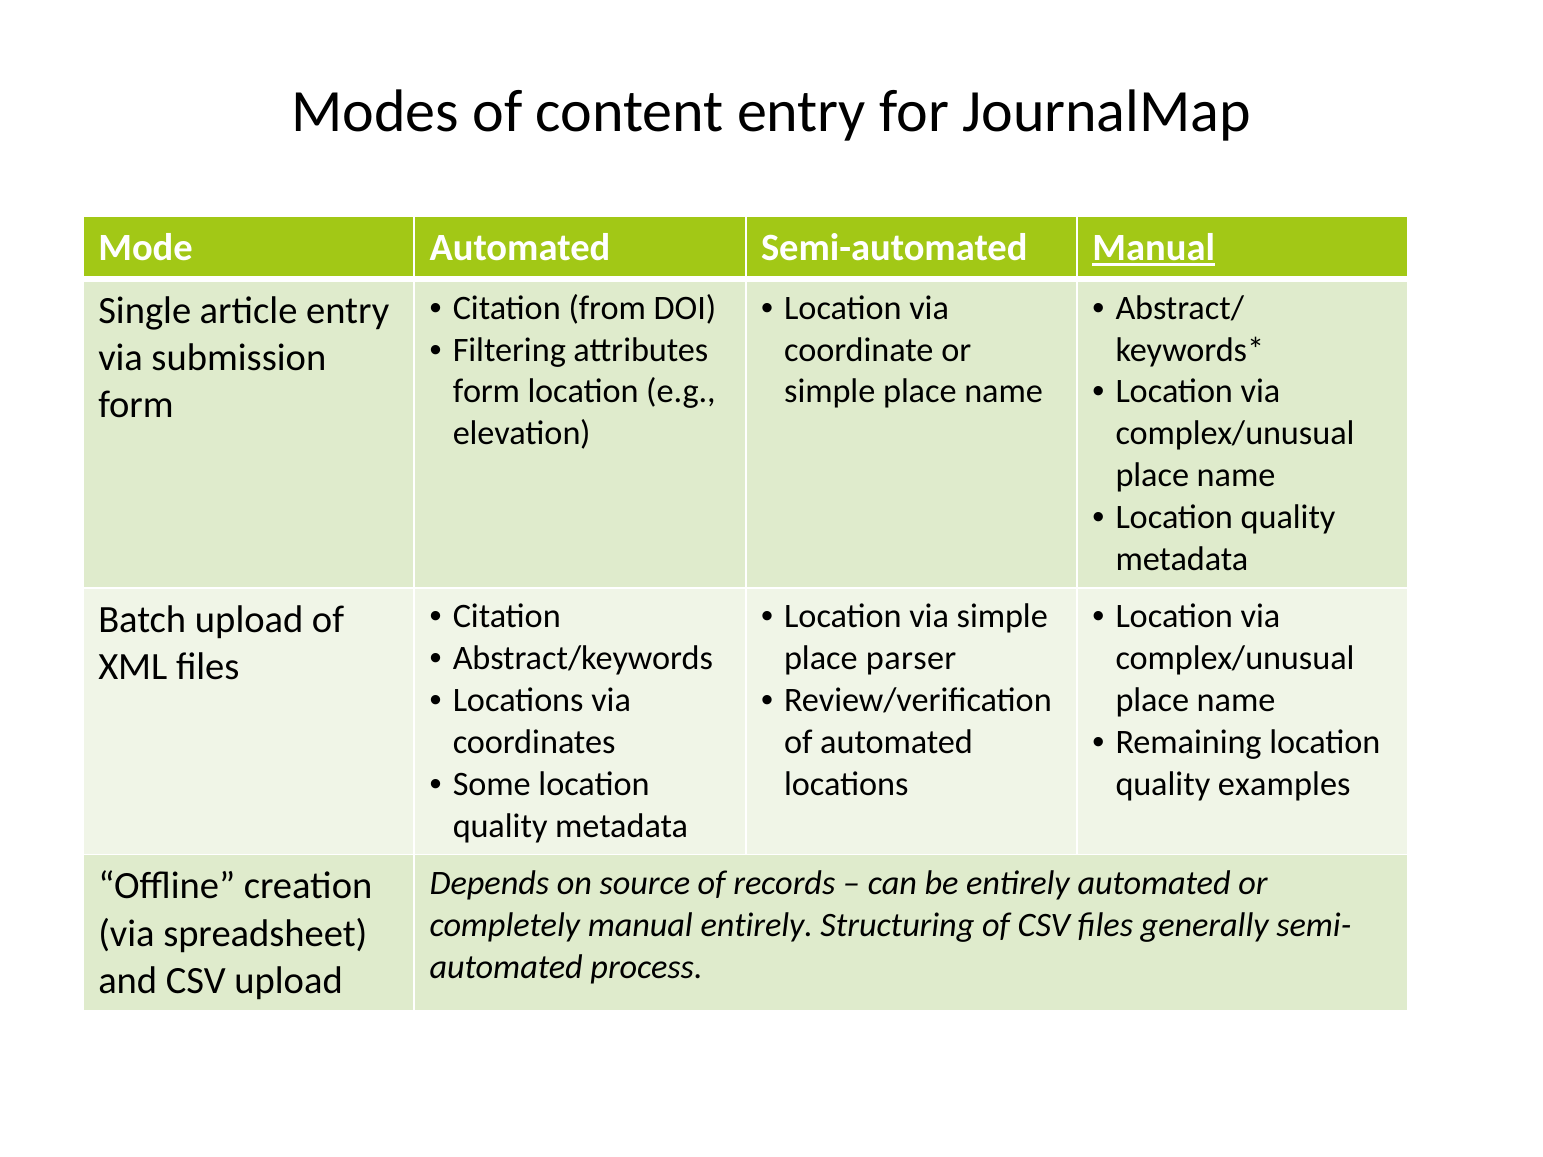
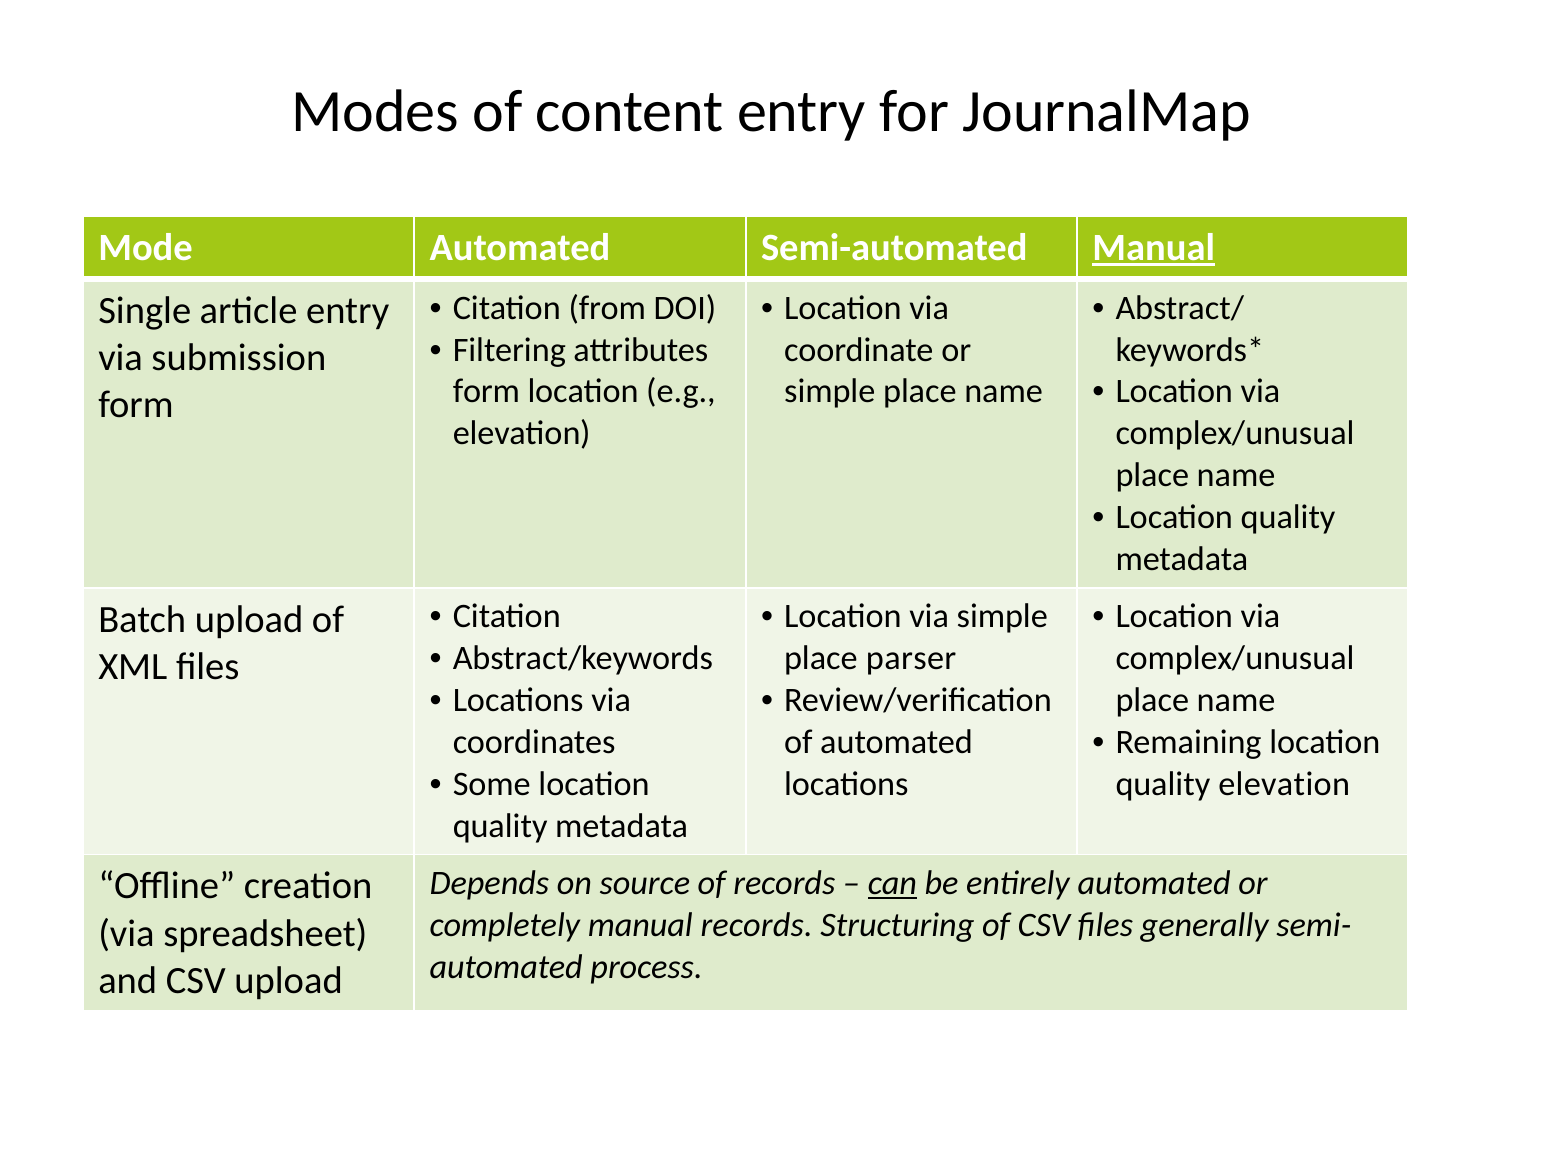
quality examples: examples -> elevation
can underline: none -> present
manual entirely: entirely -> records
